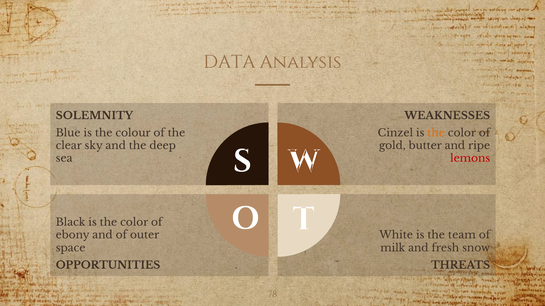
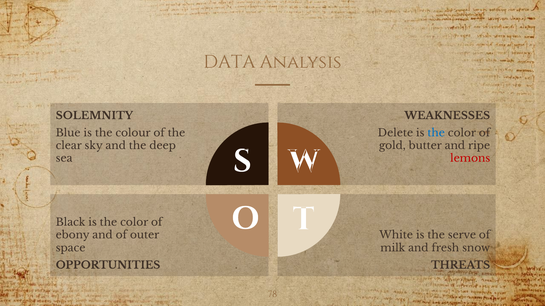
Cinzel: Cinzel -> Delete
the at (436, 133) colour: orange -> blue
team: team -> serve
